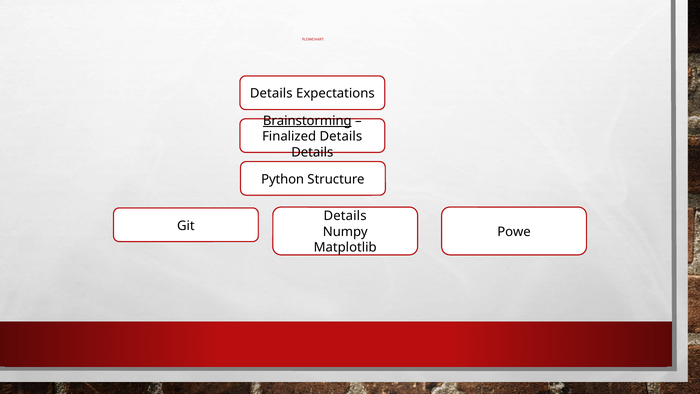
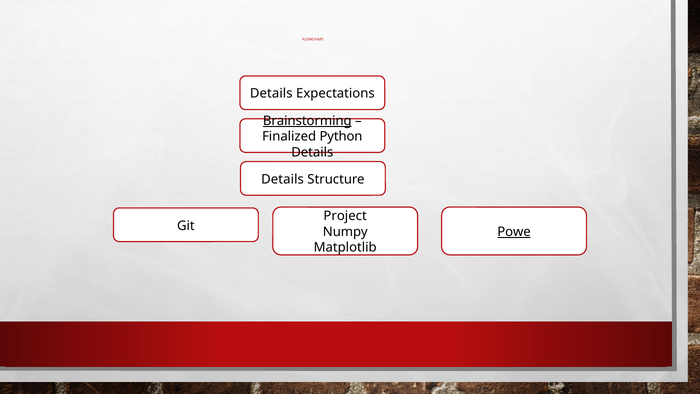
Finalized Details: Details -> Python
Python at (283, 179): Python -> Details
Details at (345, 216): Details -> Project
Powe underline: none -> present
